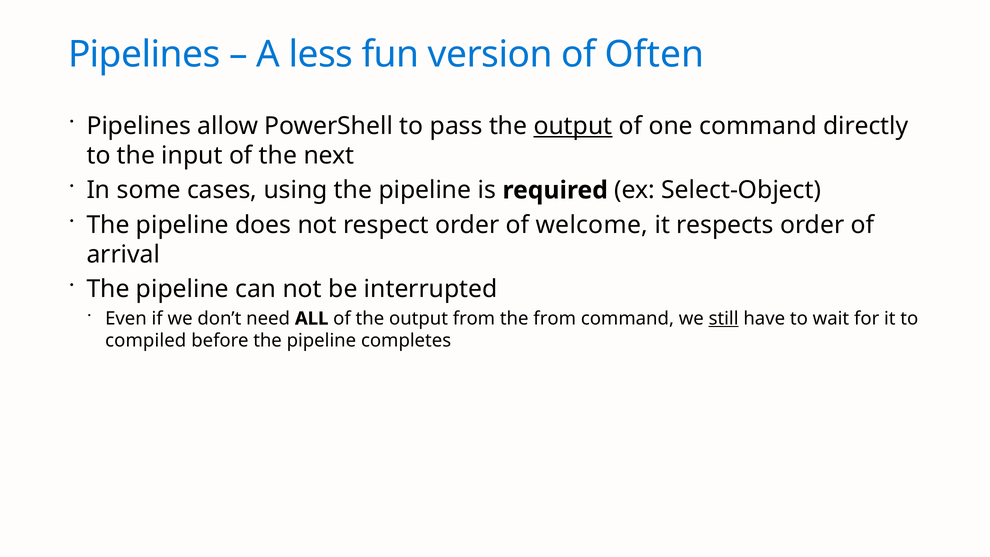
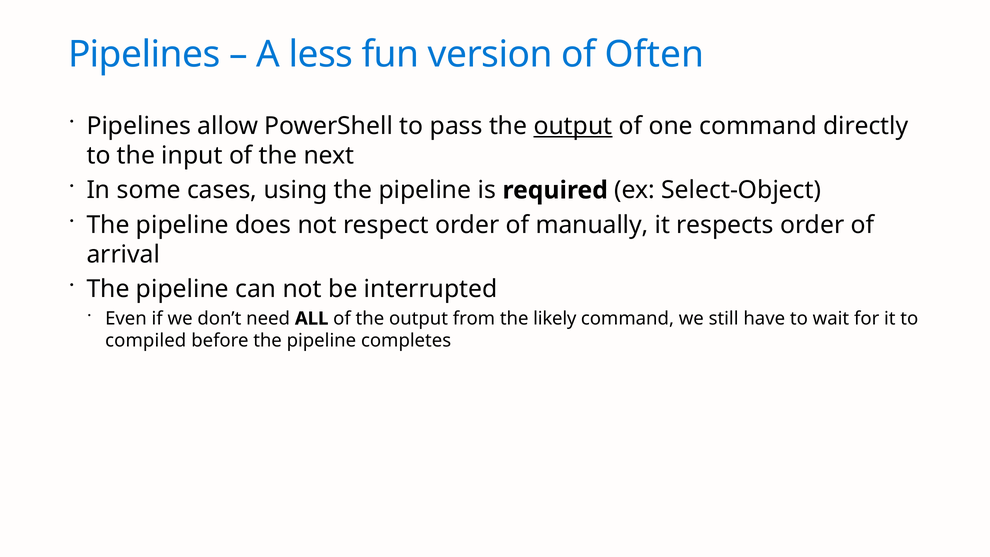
welcome: welcome -> manually
the from: from -> likely
still underline: present -> none
